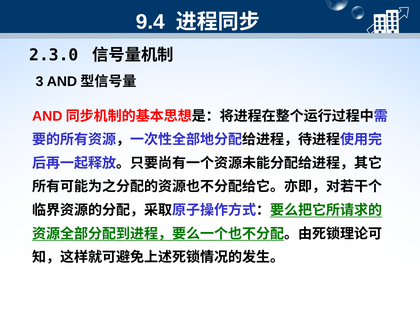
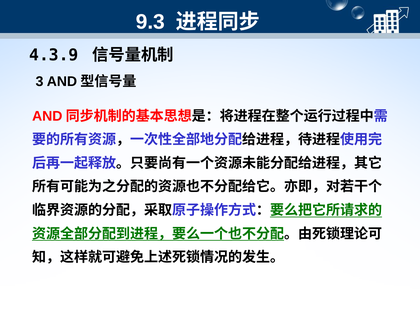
9.4: 9.4 -> 9.3
2.3.0: 2.3.0 -> 4.3.9
